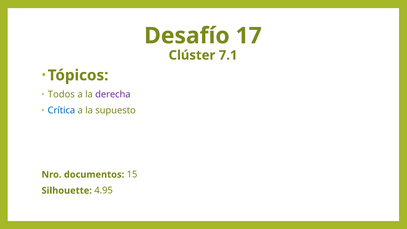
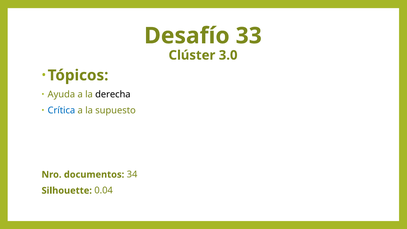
17: 17 -> 33
7.1: 7.1 -> 3.0
Todos: Todos -> Ayuda
derecha colour: purple -> black
15: 15 -> 34
4.95: 4.95 -> 0.04
